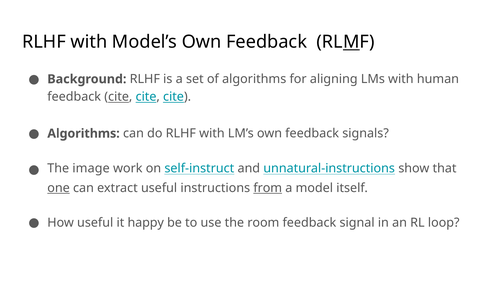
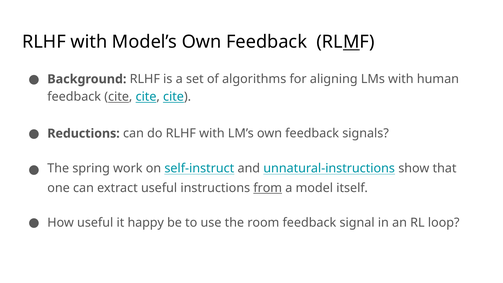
Algorithms at (84, 133): Algorithms -> Reductions
image: image -> spring
one underline: present -> none
